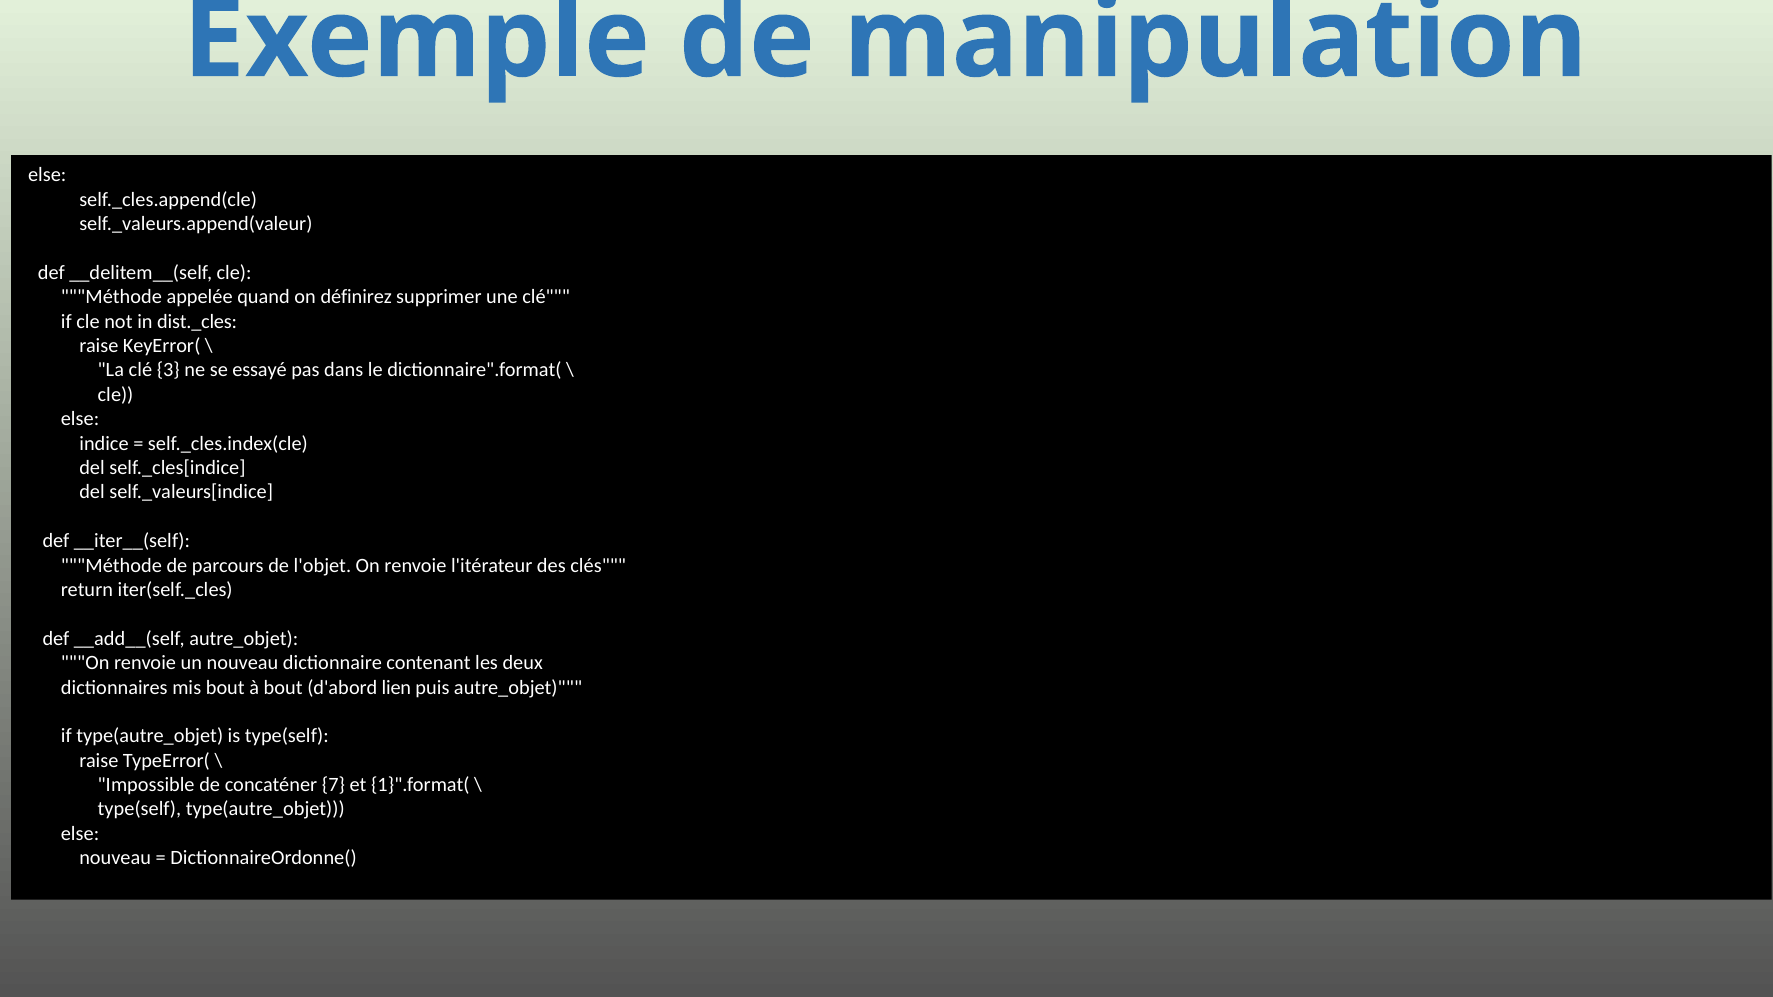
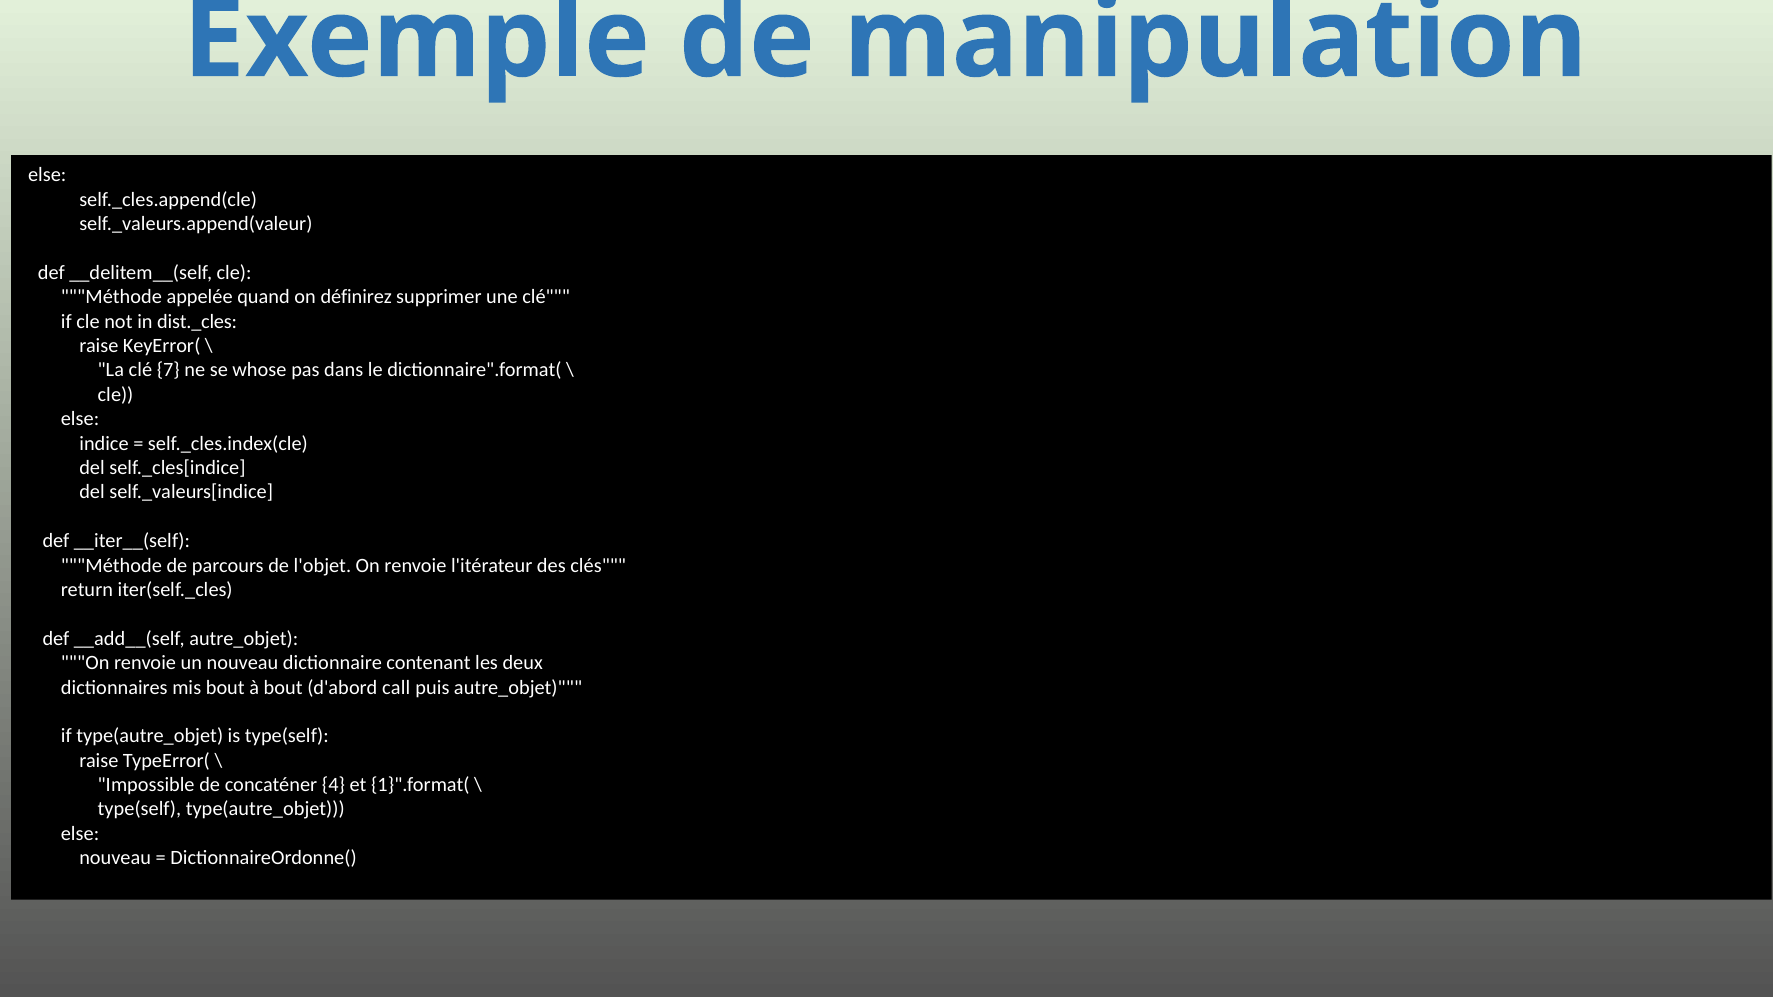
3: 3 -> 7
essayé: essayé -> whose
lien: lien -> call
7: 7 -> 4
